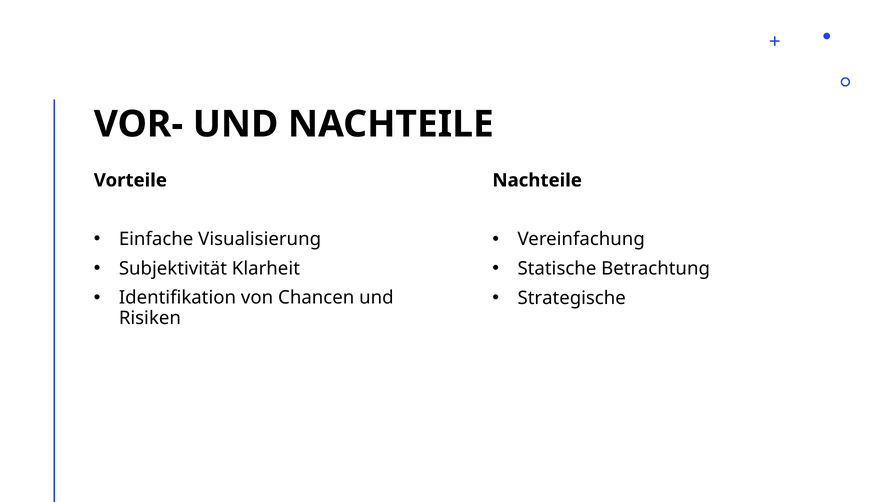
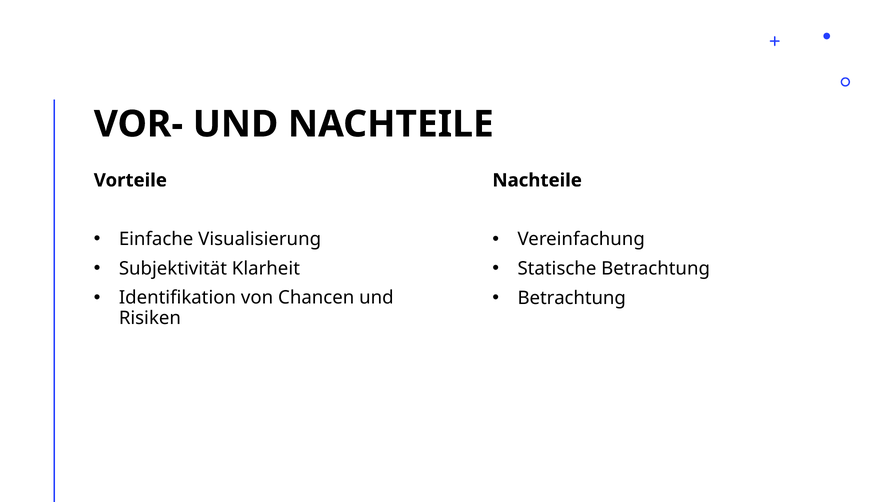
Strategische at (572, 298): Strategische -> Betrachtung
